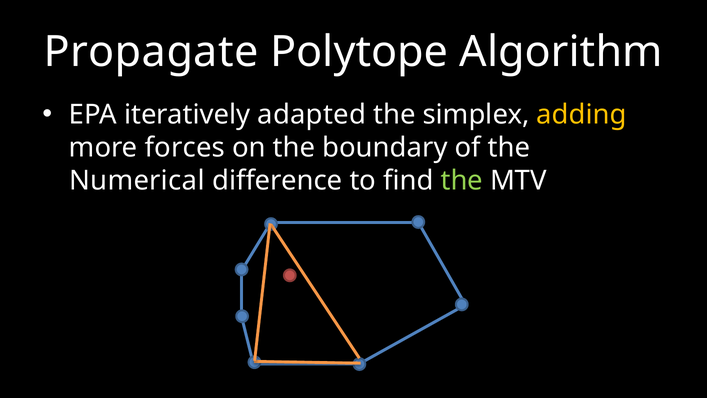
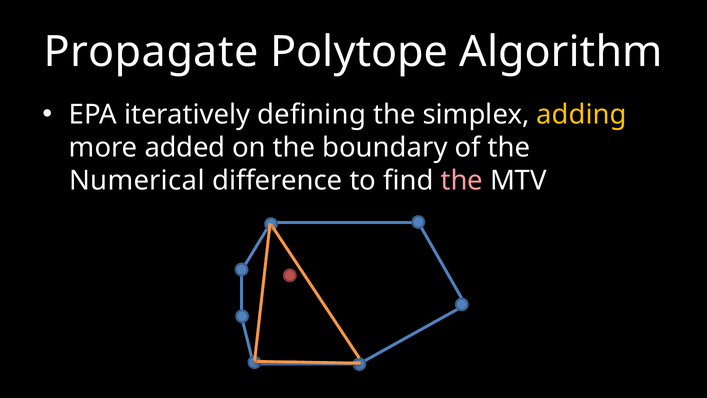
adapted: adapted -> defining
forces: forces -> added
the at (462, 181) colour: light green -> pink
